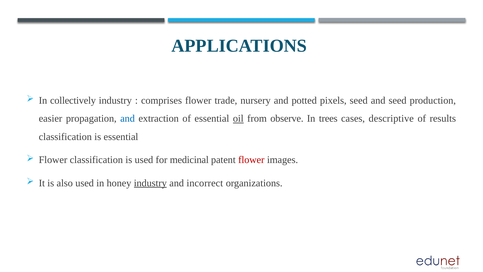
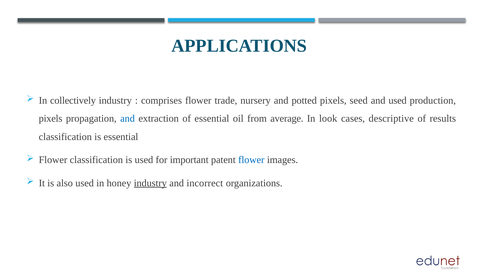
and seed: seed -> used
easier at (51, 118): easier -> pixels
oil underline: present -> none
observe: observe -> average
trees: trees -> look
medicinal: medicinal -> important
flower at (251, 160) colour: red -> blue
